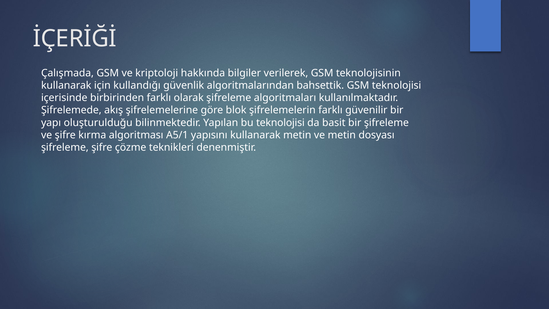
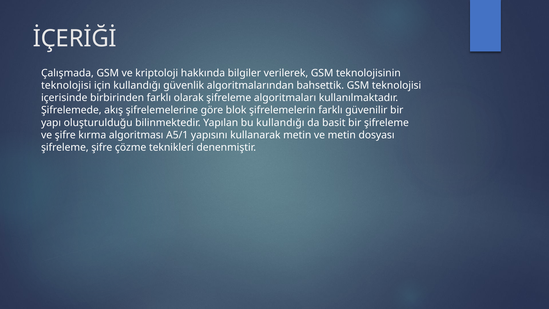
kullanarak at (66, 85): kullanarak -> teknolojisi
bu teknolojisi: teknolojisi -> kullandığı
